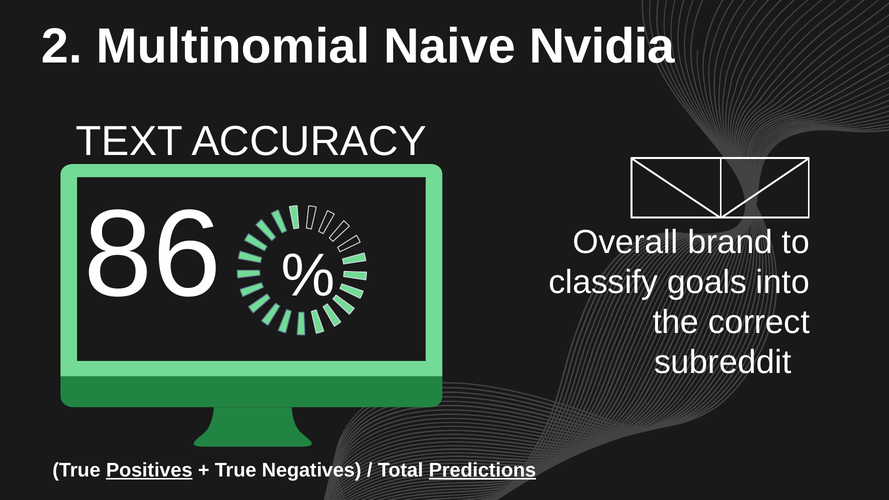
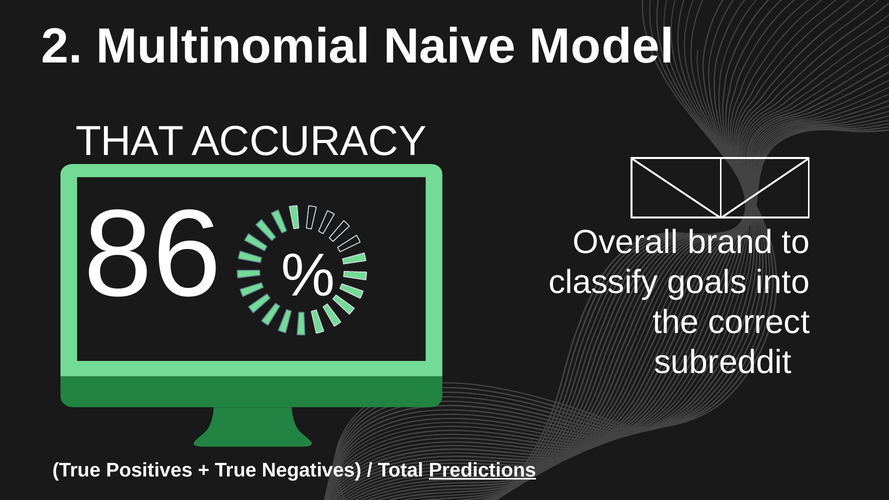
Nvidia: Nvidia -> Model
TEXT: TEXT -> THAT
Positives underline: present -> none
